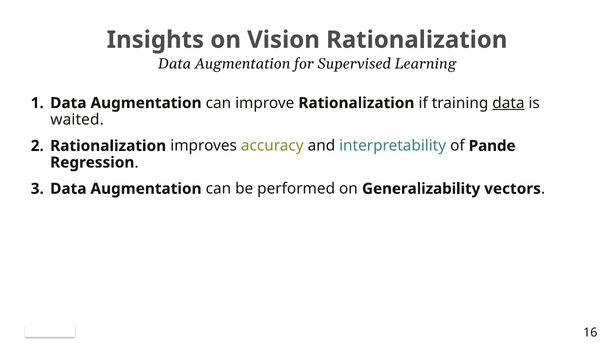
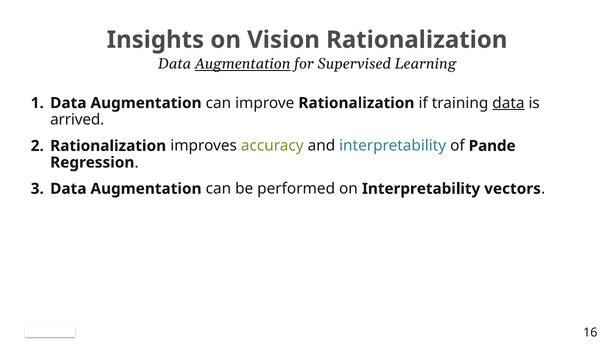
Augmentation at (243, 64) underline: none -> present
waited: waited -> arrived
on Generalizability: Generalizability -> Interpretability
